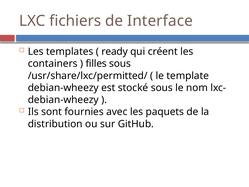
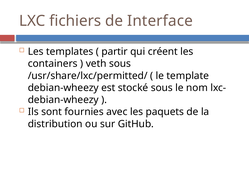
ready: ready -> partir
filles: filles -> veth
